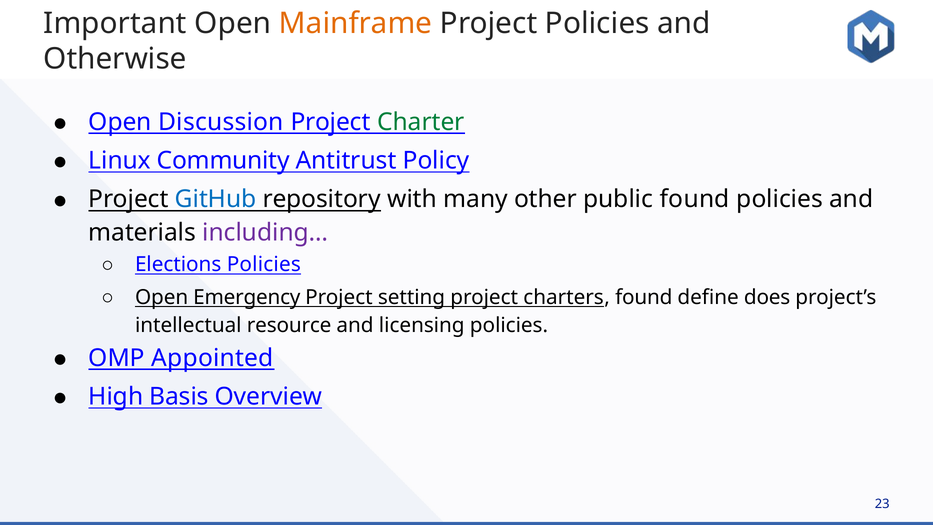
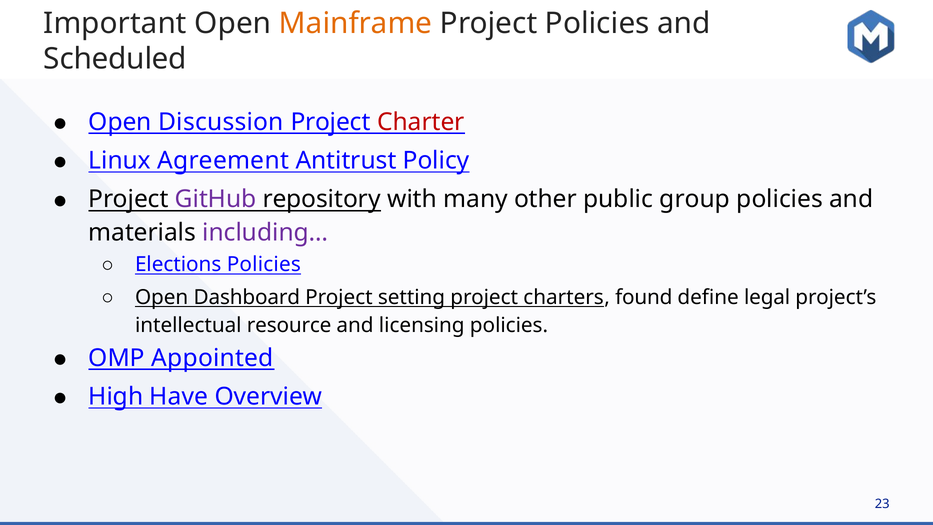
Otherwise: Otherwise -> Scheduled
Charter colour: green -> red
Community: Community -> Agreement
GitHub colour: blue -> purple
public found: found -> group
Emergency: Emergency -> Dashboard
does: does -> legal
Basis: Basis -> Have
